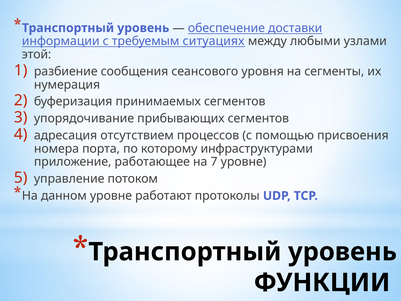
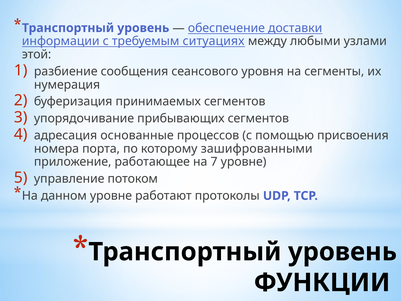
отсутствием: отсутствием -> основанные
инфраструктурами: инфраструктурами -> зашифрованными
